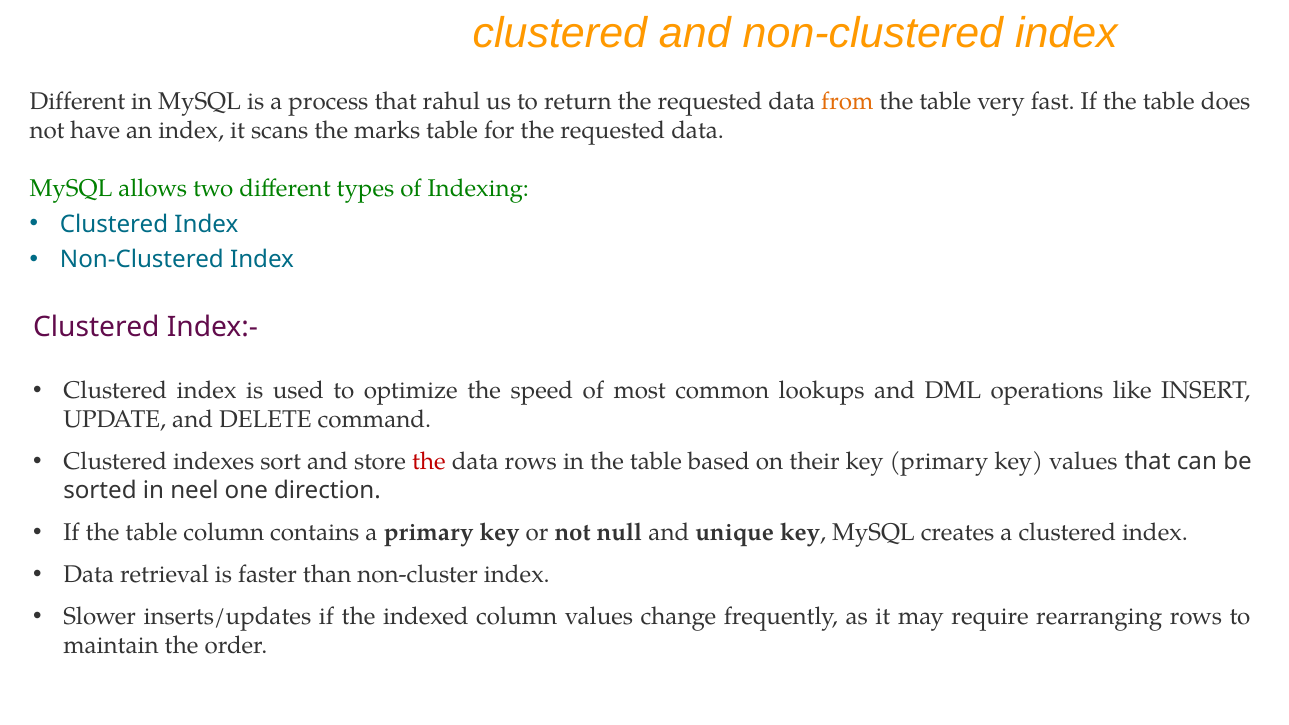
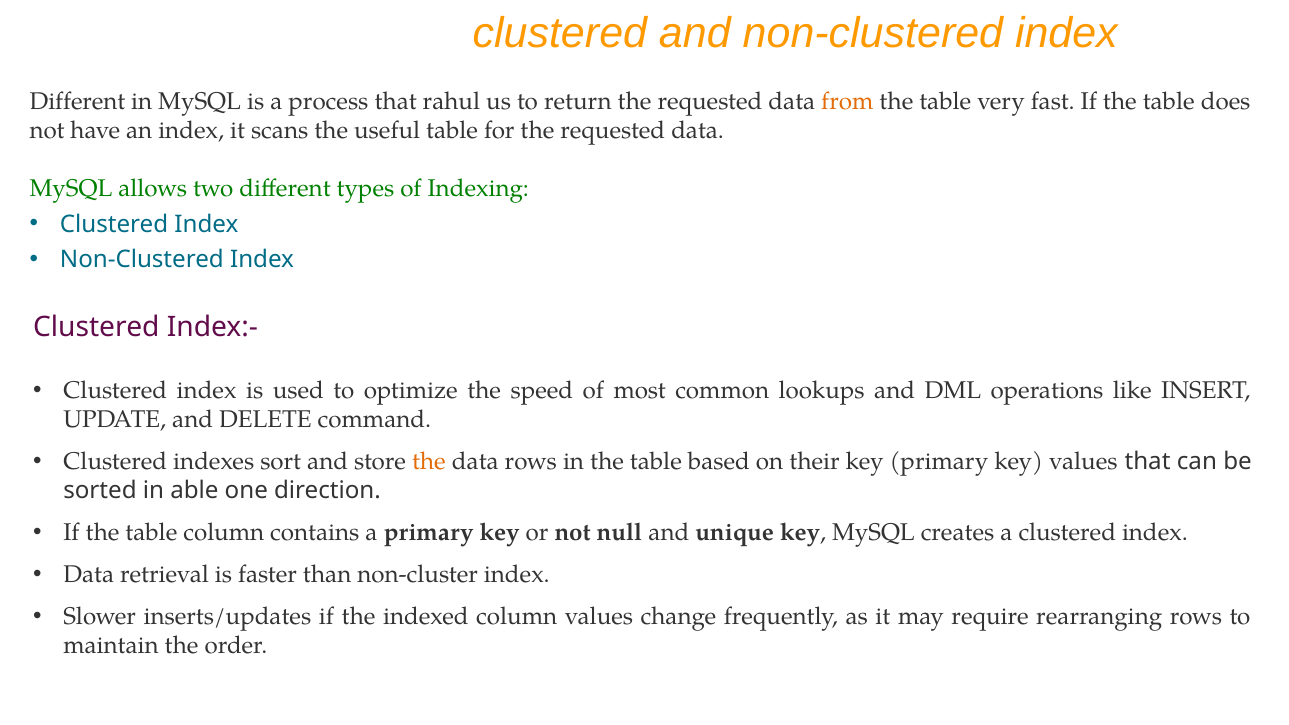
marks: marks -> useful
the at (429, 462) colour: red -> orange
neel: neel -> able
